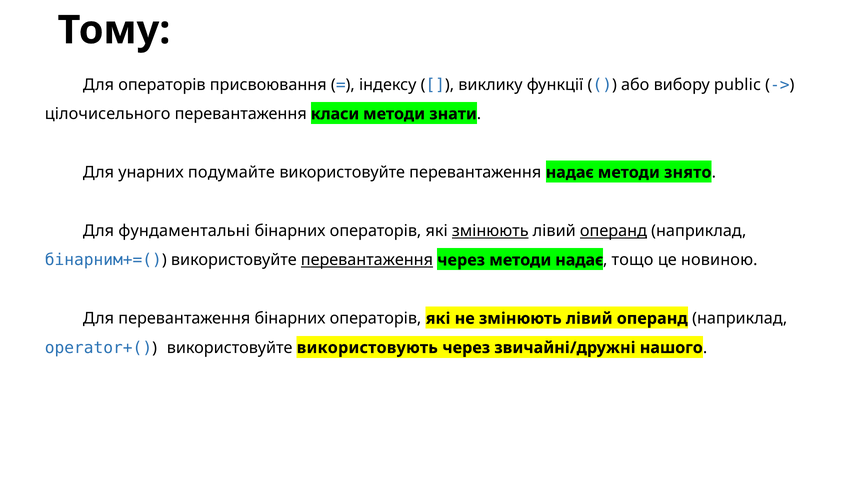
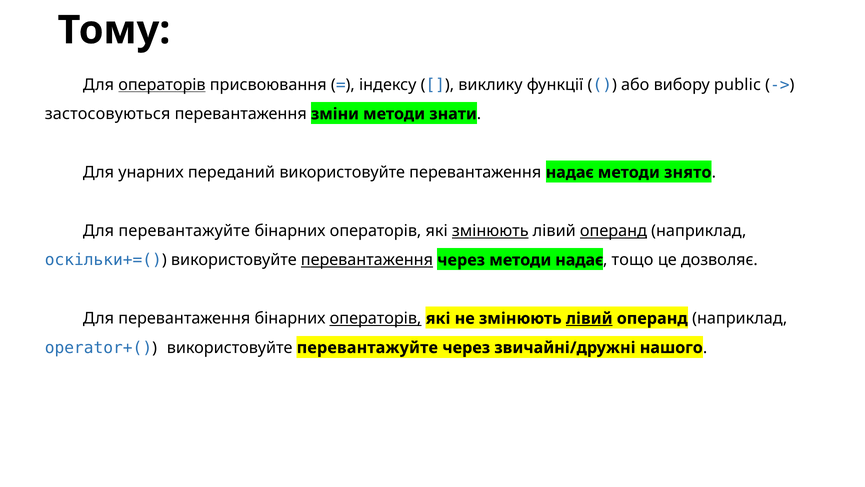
операторів at (162, 85) underline: none -> present
цілочисельного: цілочисельного -> застосовуються
класи: класи -> зміни
подумайте: подумайте -> переданий
Для фундаментальні: фундаментальні -> перевантажуйте
бінарним+=(: бінарним+=( -> оскільки+=(
новиною: новиною -> дозволяє
операторів at (376, 318) underline: none -> present
лівий at (589, 318) underline: none -> present
використовуйте використовують: використовують -> перевантажуйте
